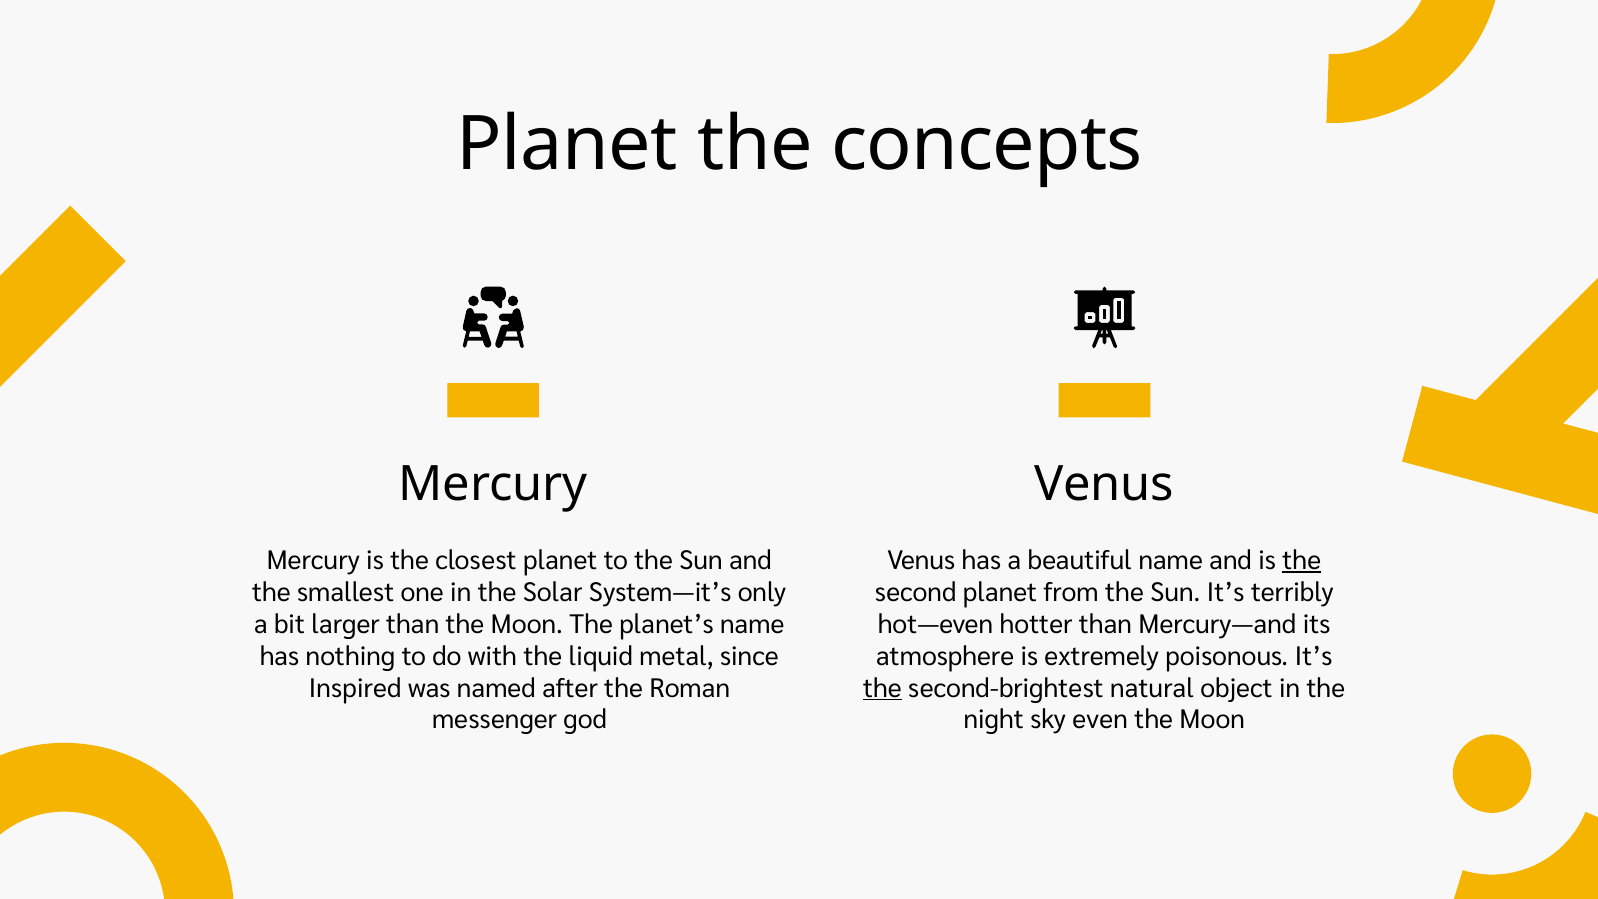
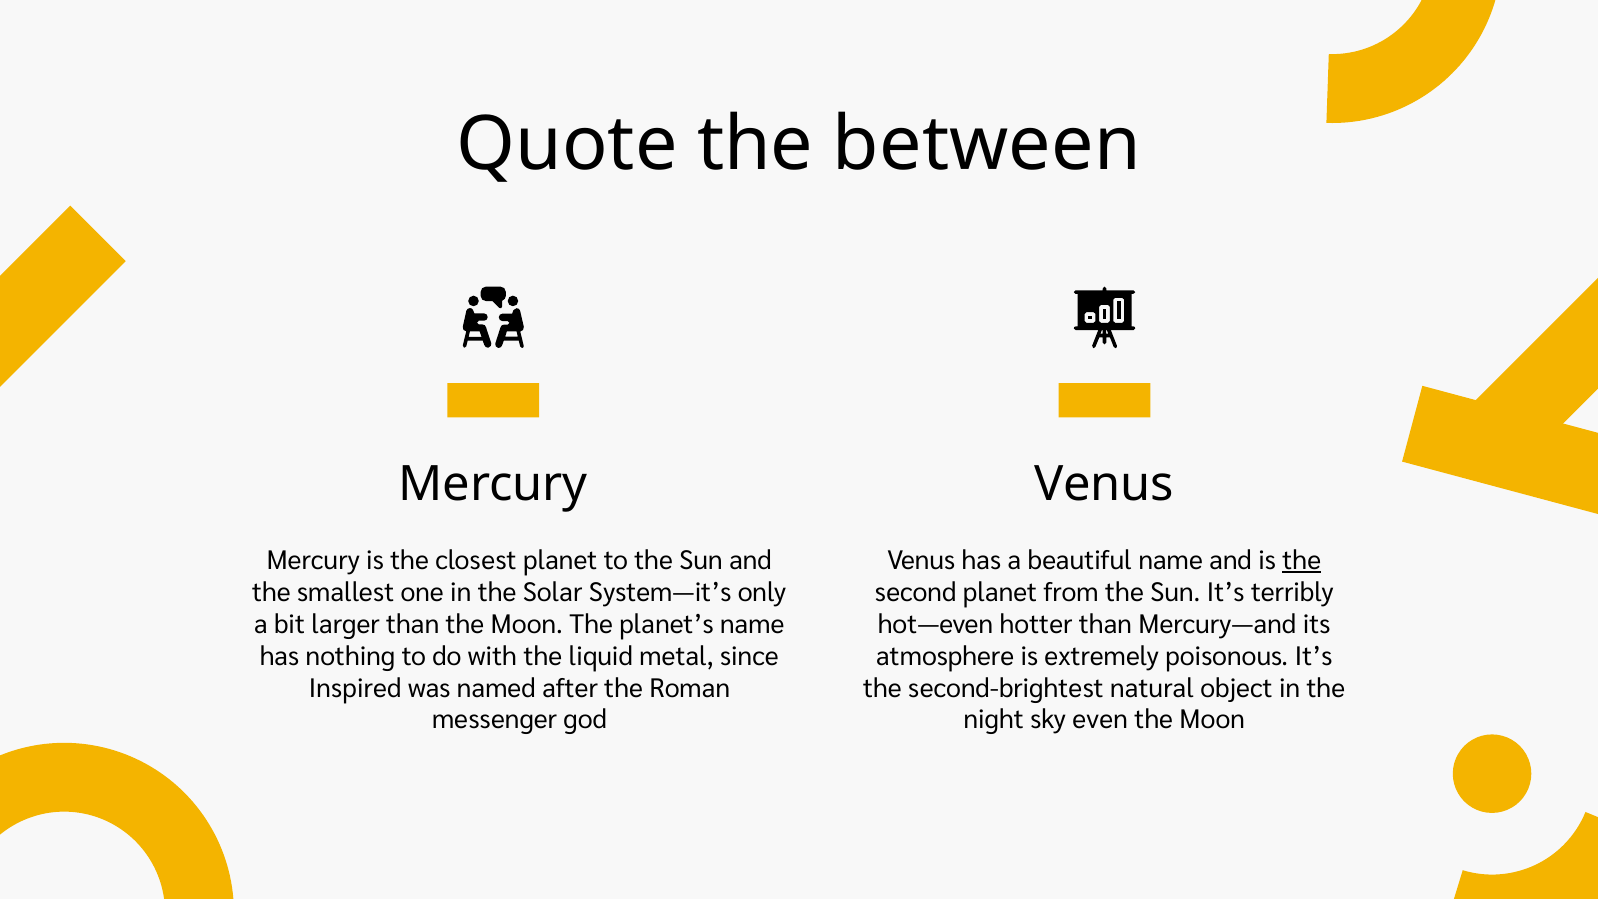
Planet at (567, 144): Planet -> Quote
concepts: concepts -> between
the at (882, 688) underline: present -> none
